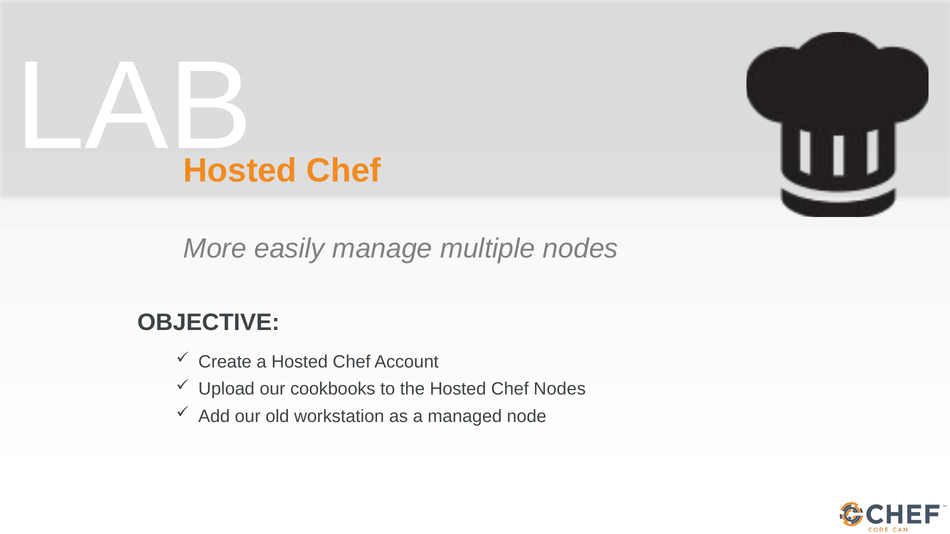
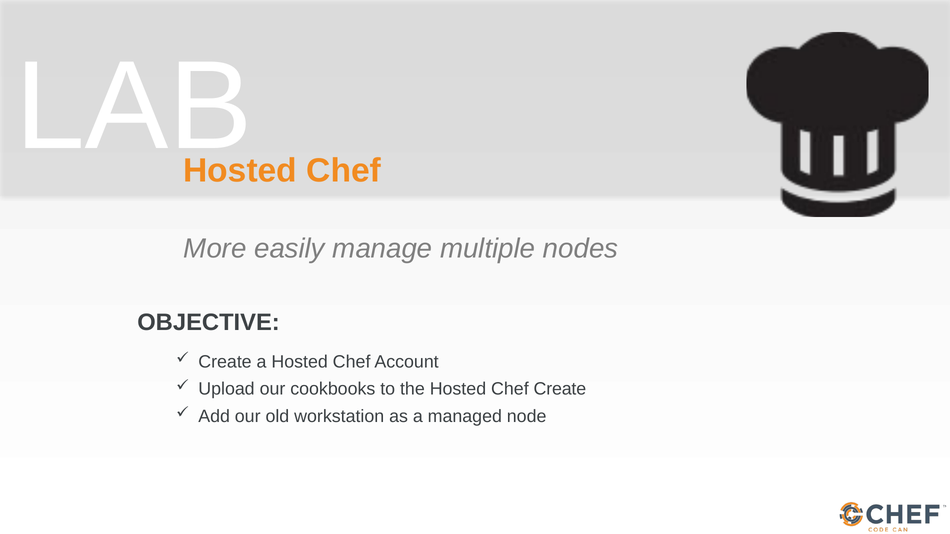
Chef Nodes: Nodes -> Create
